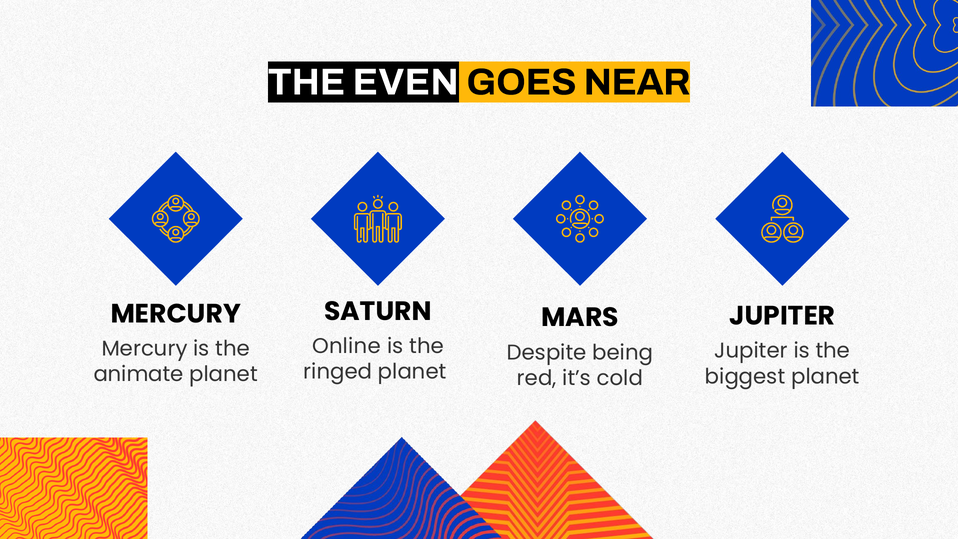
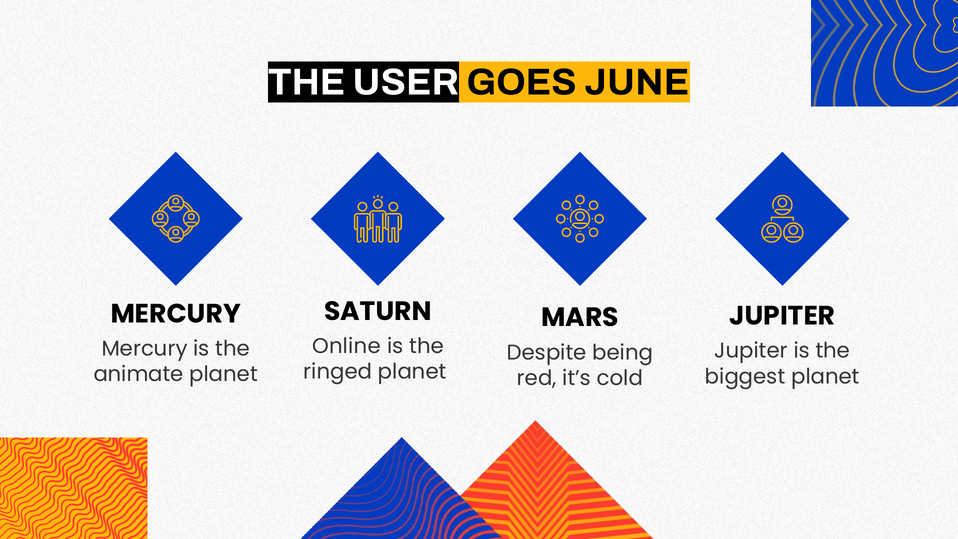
EVEN: EVEN -> USER
NEAR: NEAR -> JUNE
